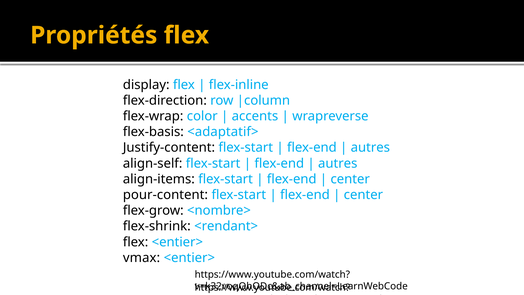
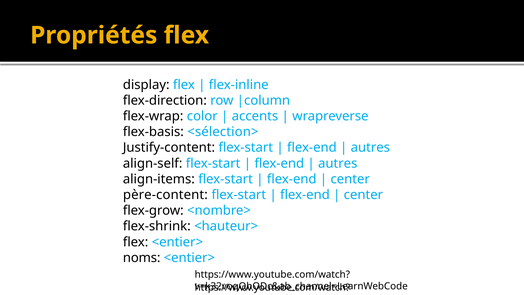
<adaptatif>: <adaptatif> -> <sélection>
pour-content: pour-content -> père-content
<rendant>: <rendant> -> <hauteur>
vmax: vmax -> noms
